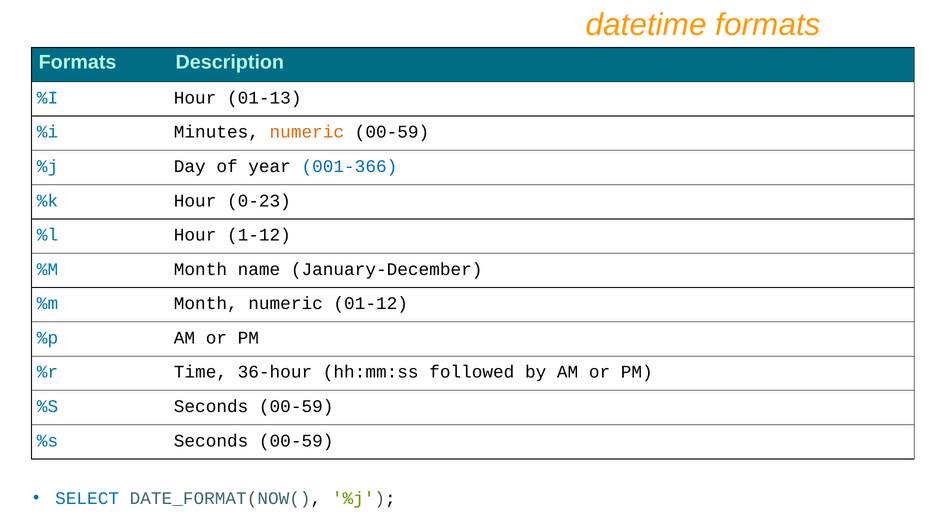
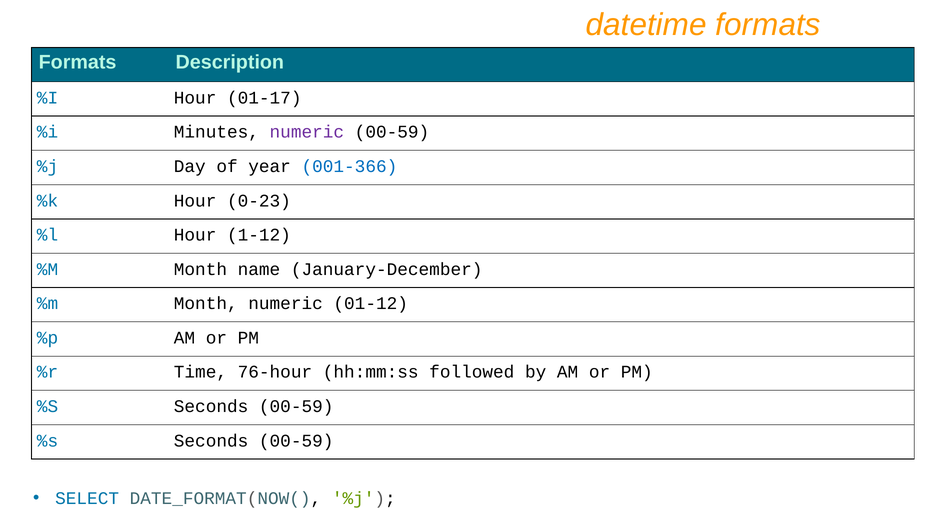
01-13: 01-13 -> 01-17
numeric at (307, 132) colour: orange -> purple
36-hour: 36-hour -> 76-hour
